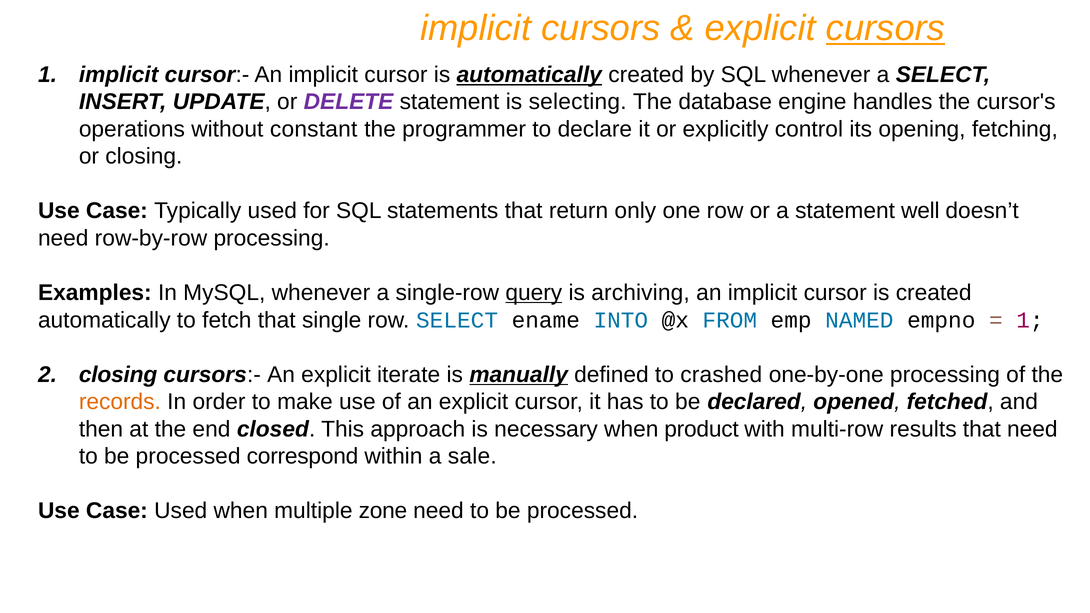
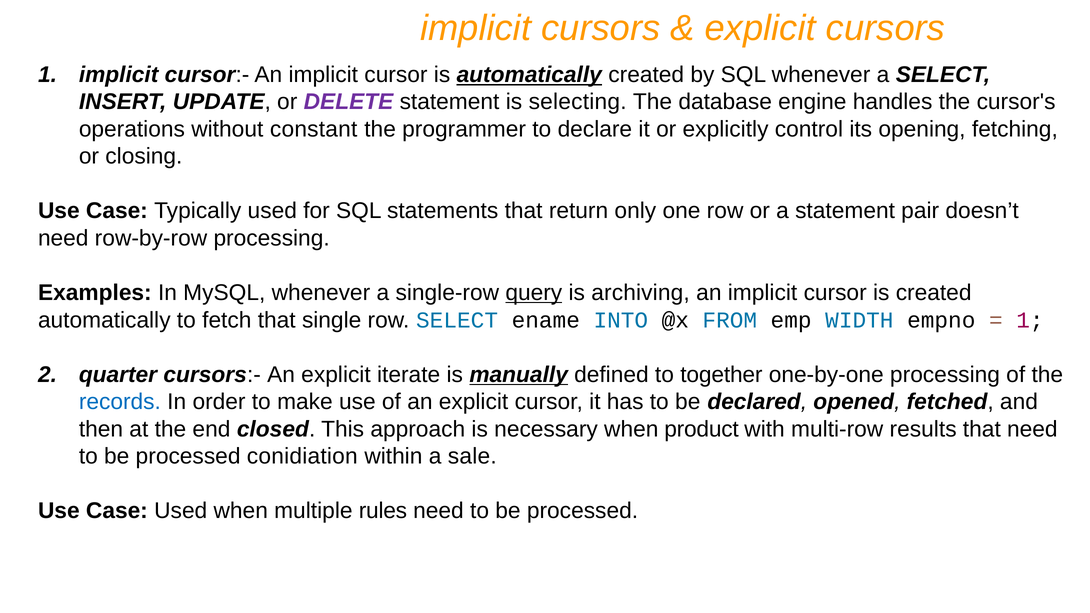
cursors at (885, 28) underline: present -> none
well: well -> pair
NAMED: NAMED -> WIDTH
closing at (118, 375): closing -> quarter
crashed: crashed -> together
records colour: orange -> blue
correspond: correspond -> conidiation
zone: zone -> rules
